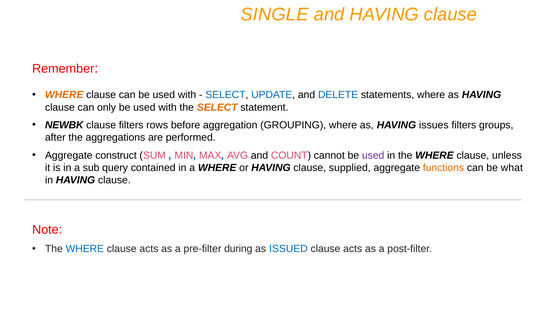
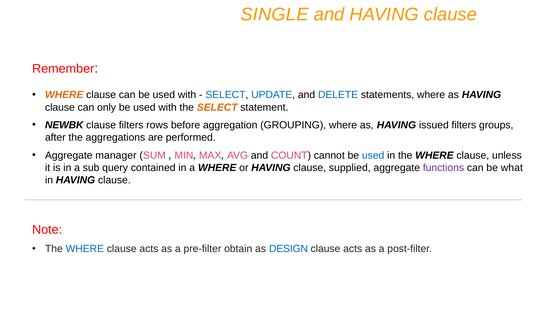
issues: issues -> issued
construct: construct -> manager
used at (373, 156) colour: purple -> blue
functions colour: orange -> purple
during: during -> obtain
ISSUED: ISSUED -> DESIGN
